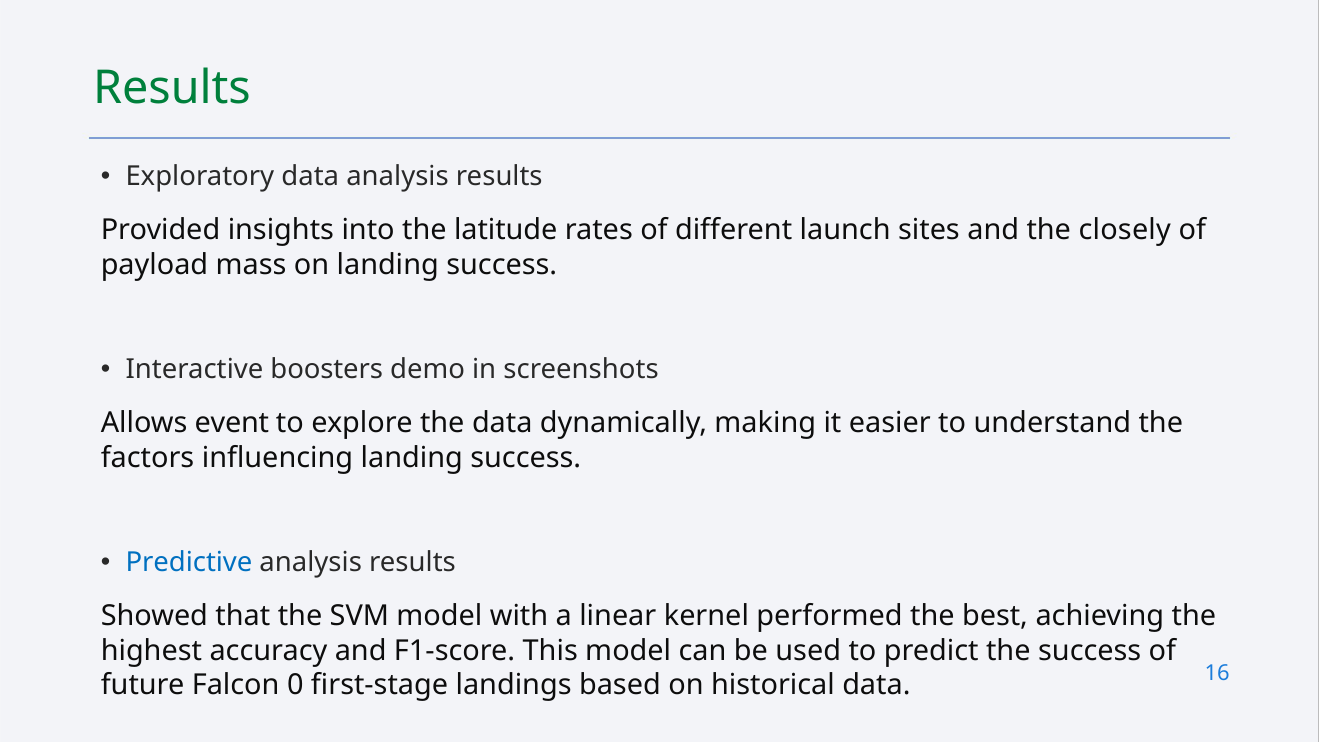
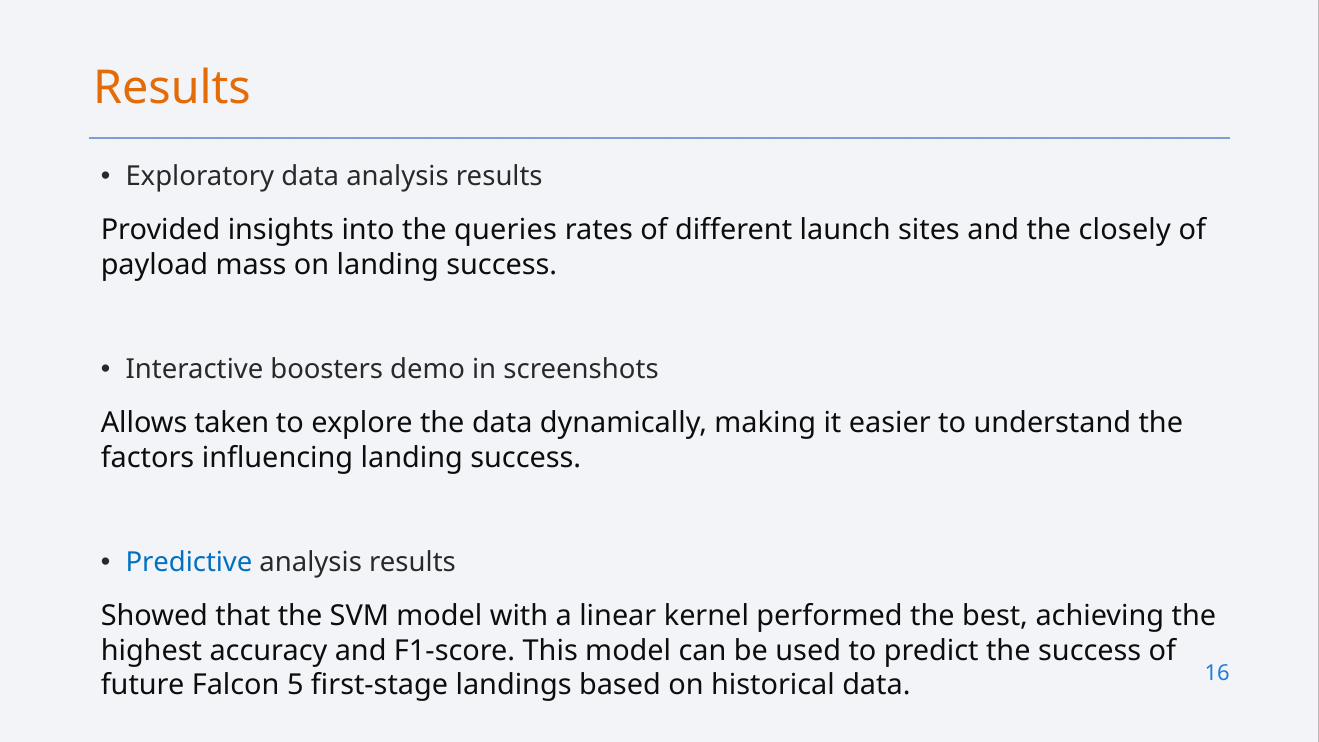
Results at (172, 88) colour: green -> orange
latitude: latitude -> queries
event: event -> taken
0: 0 -> 5
